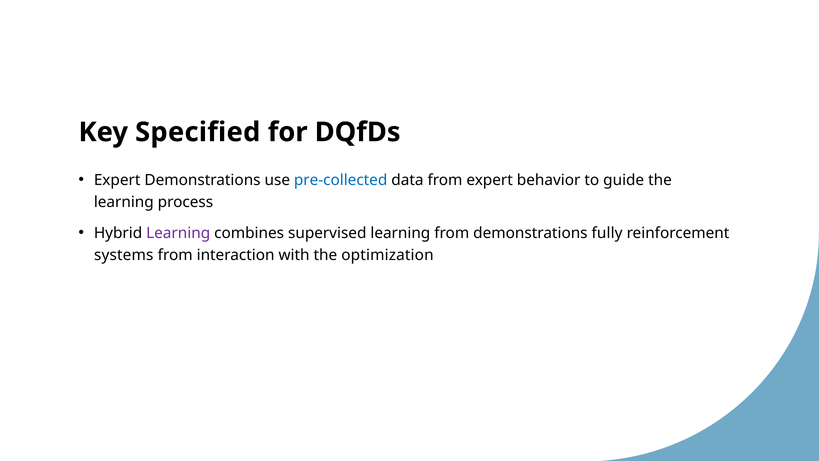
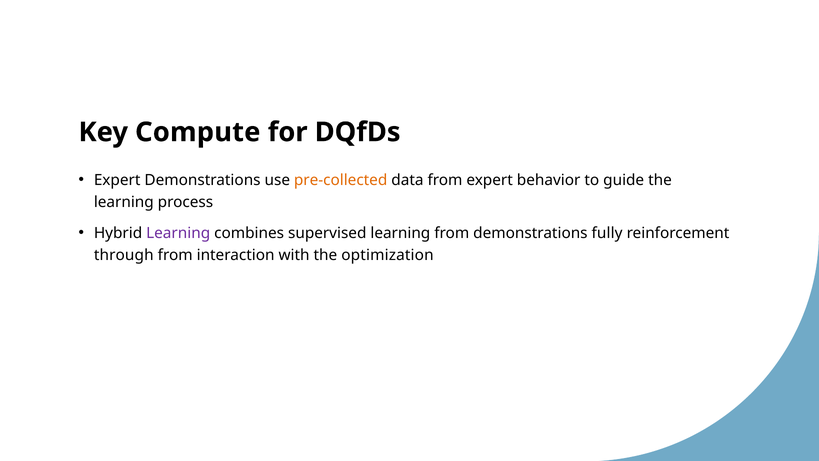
Specified: Specified -> Compute
pre-collected colour: blue -> orange
systems: systems -> through
